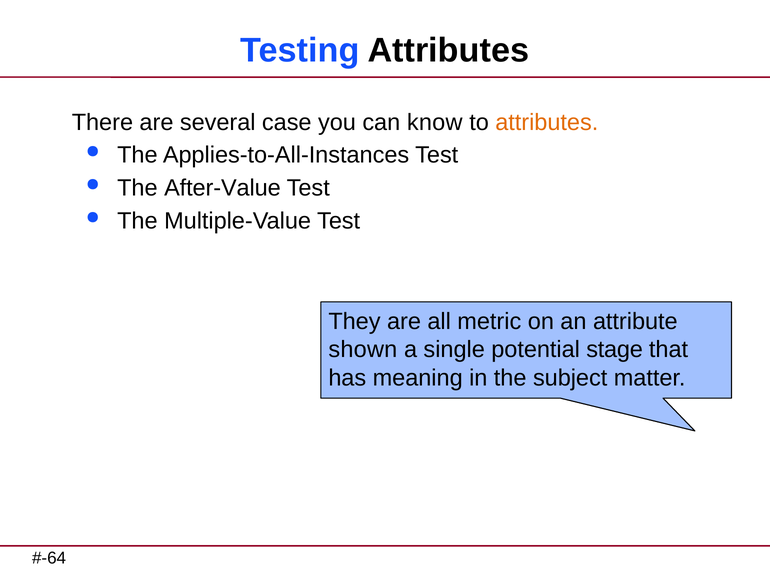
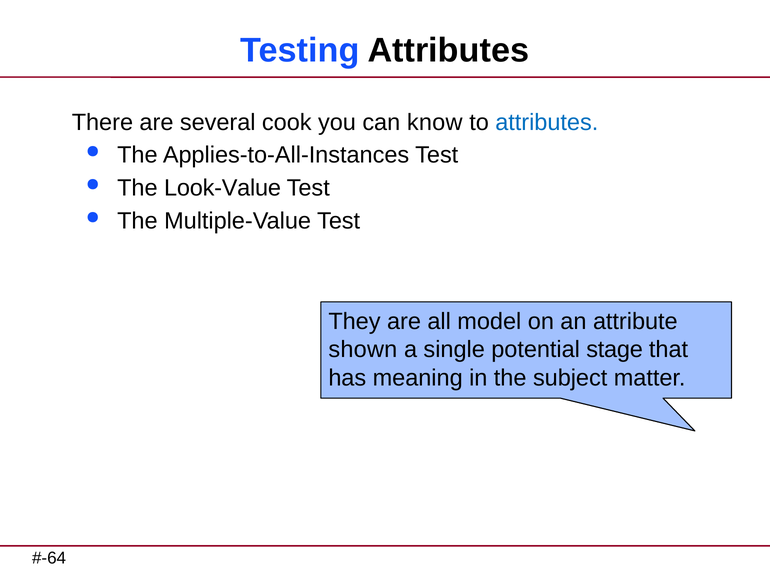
case: case -> cook
attributes at (547, 122) colour: orange -> blue
After-Value: After-Value -> Look-Value
metric: metric -> model
